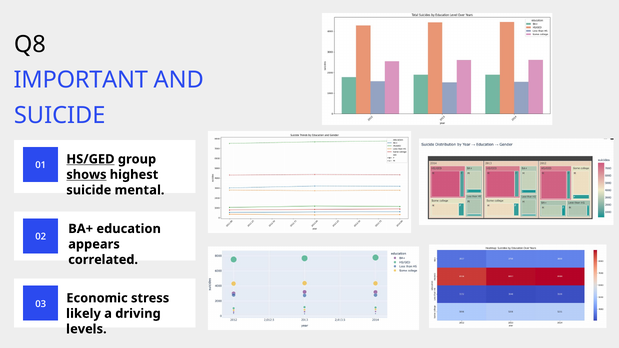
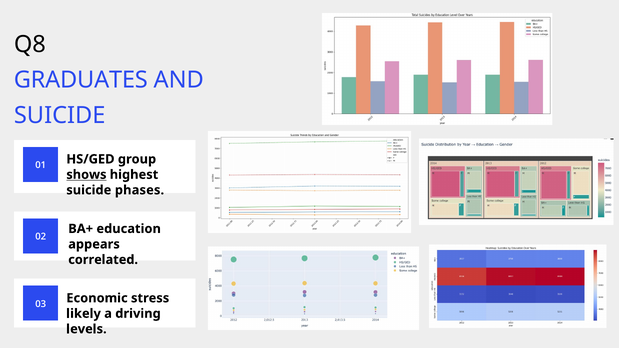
IMPORTANT: IMPORTANT -> GRADUATES
HS/GED underline: present -> none
mental: mental -> phases
